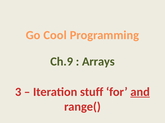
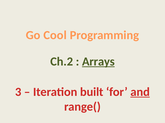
Ch.9: Ch.9 -> Ch.2
Arrays underline: none -> present
stuff: stuff -> built
